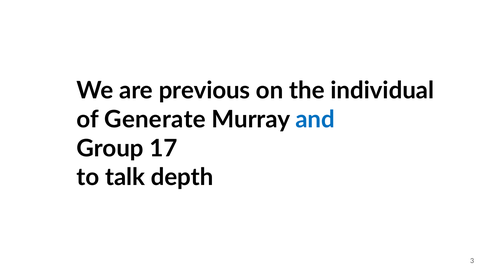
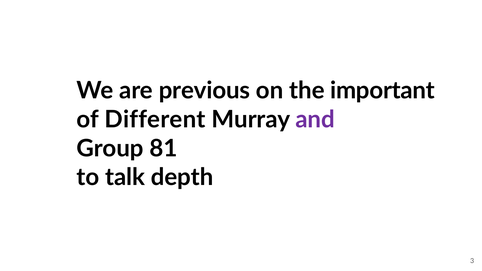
individual: individual -> important
Generate: Generate -> Different
and colour: blue -> purple
17: 17 -> 81
